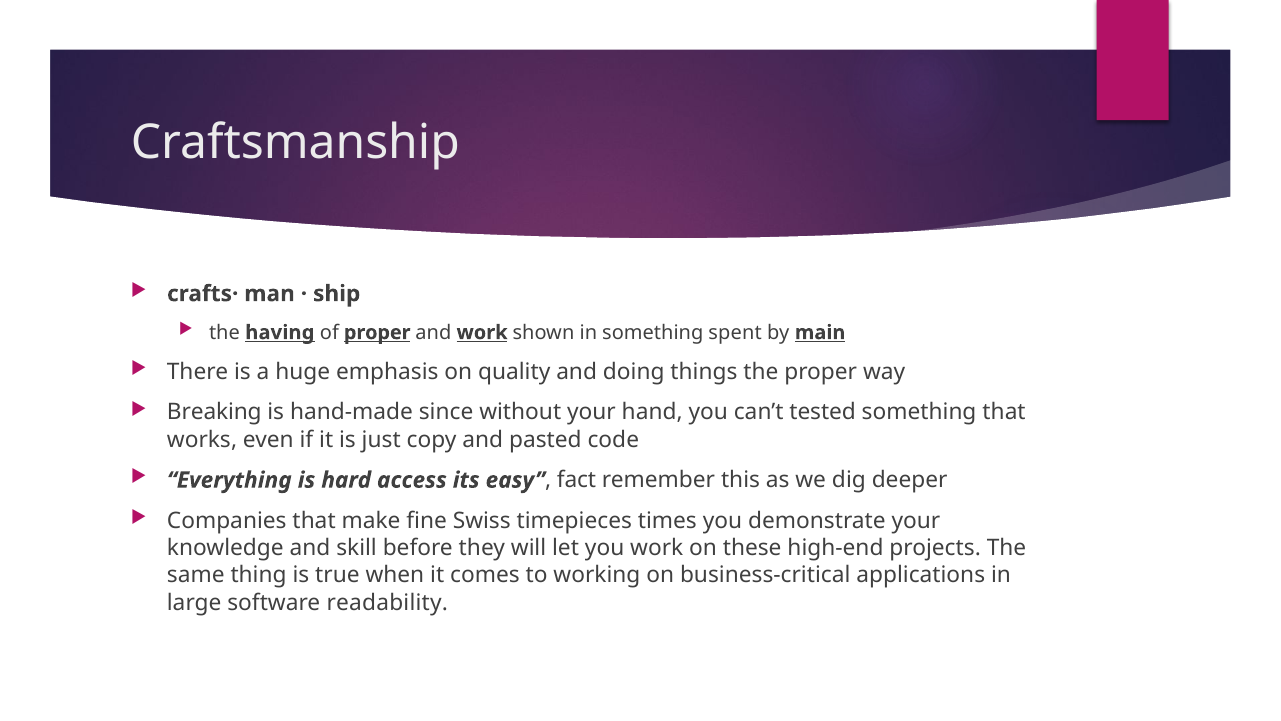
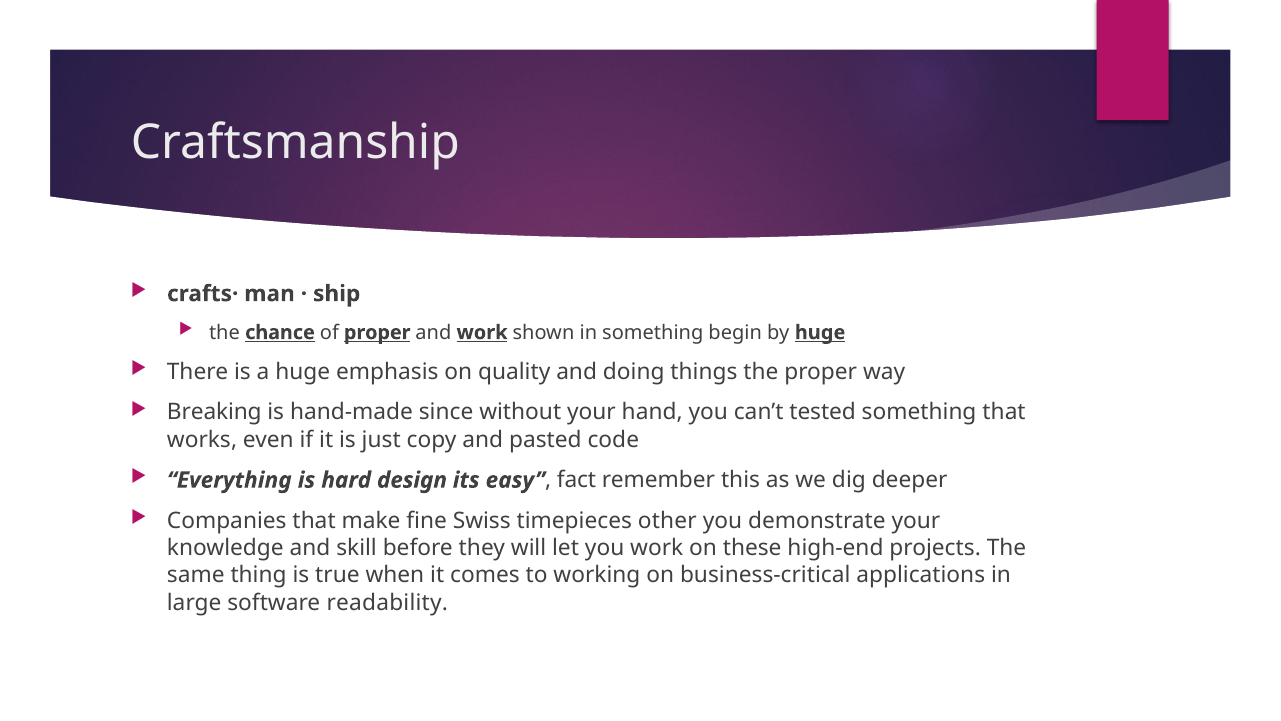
having: having -> chance
spent: spent -> begin
by main: main -> huge
access: access -> design
times: times -> other
